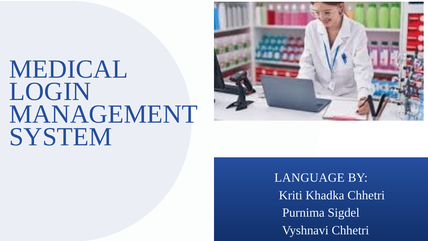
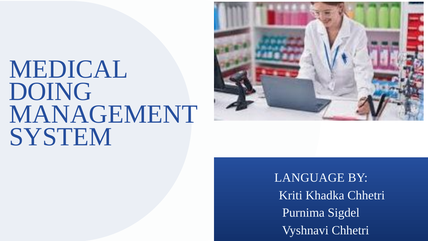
LOGIN: LOGIN -> DOING
